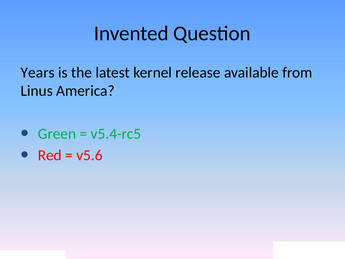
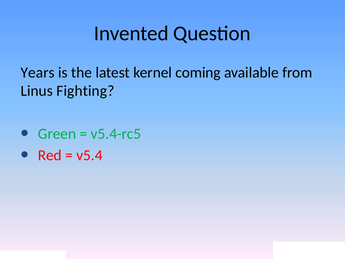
release: release -> coming
America: America -> Fighting
v5.6: v5.6 -> v5.4
